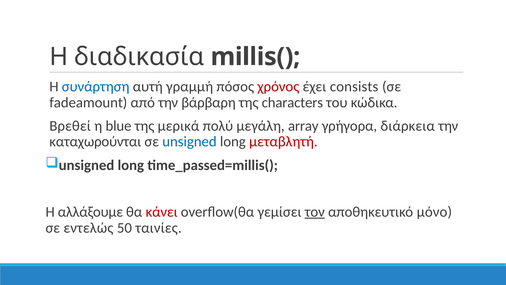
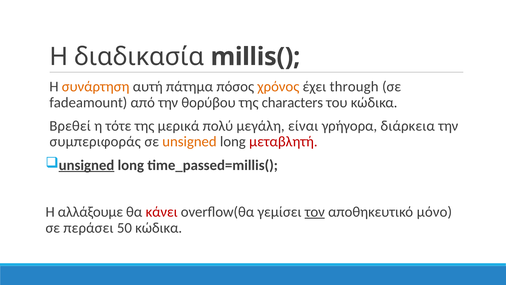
συνάρτηση colour: blue -> orange
γραμμή: γραμμή -> πάτημα
χρόνος colour: red -> orange
consists: consists -> through
βάρβαρη: βάρβαρη -> θορύβου
blue: blue -> τότε
array: array -> είναι
καταχωρούνται: καταχωρούνται -> συμπεριφοράς
unsigned at (189, 142) colour: blue -> orange
unsigned at (87, 165) underline: none -> present
εντελώς: εντελώς -> περάσει
50 ταινίες: ταινίες -> κώδικα
